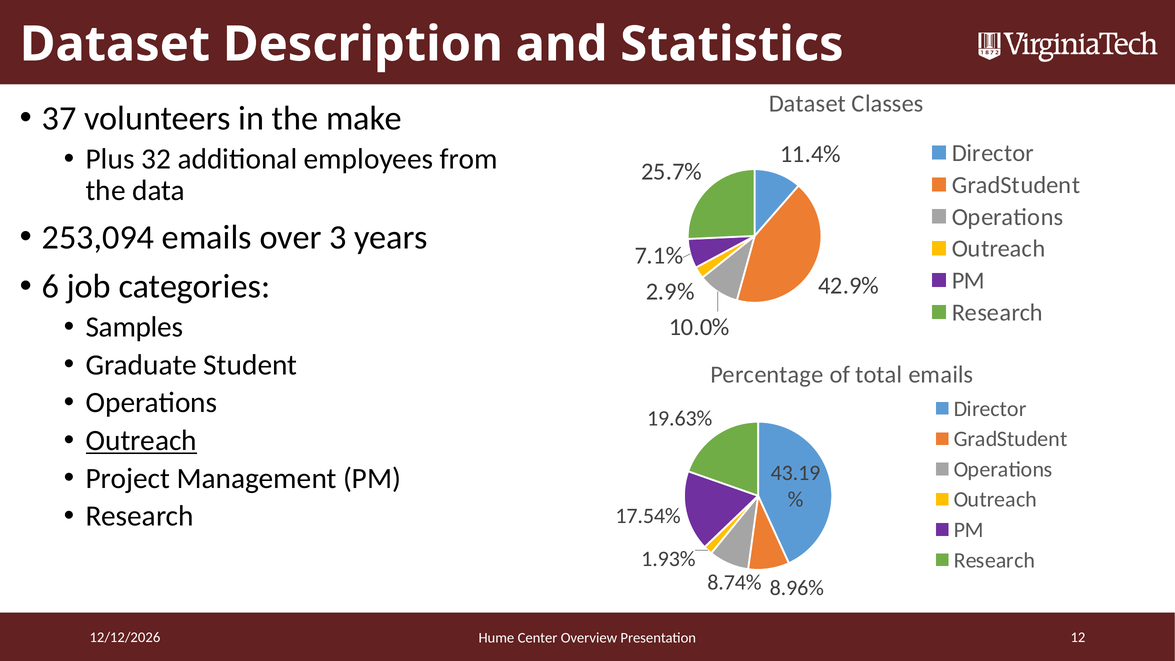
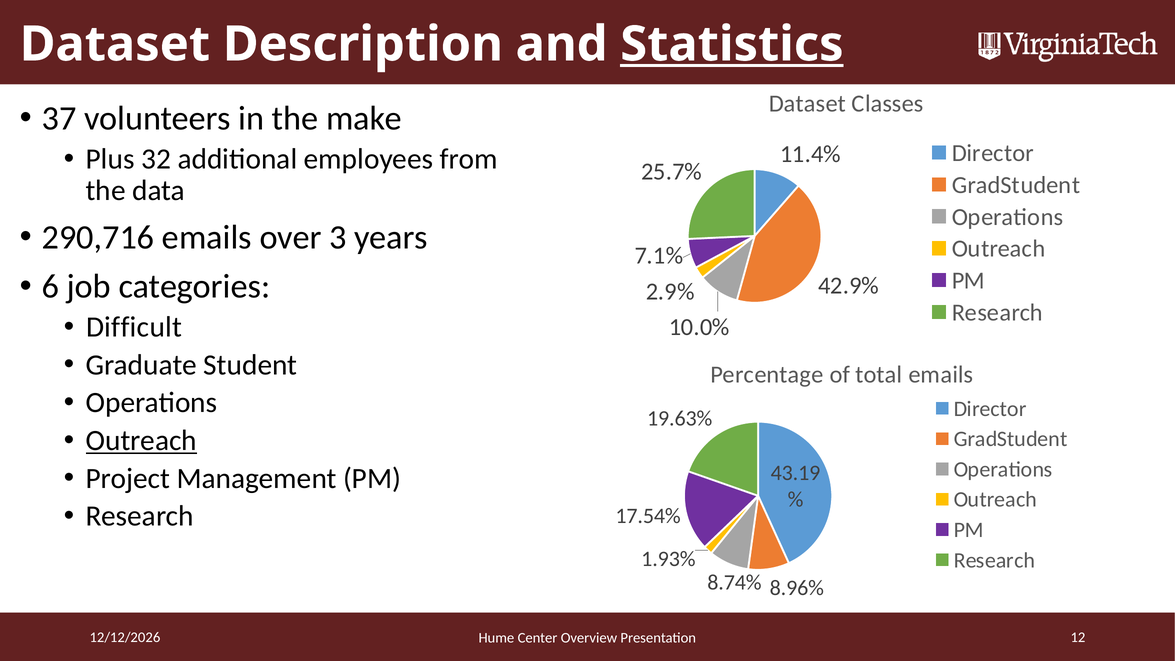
Statistics underline: none -> present
253,094: 253,094 -> 290,716
Samples: Samples -> Difficult
